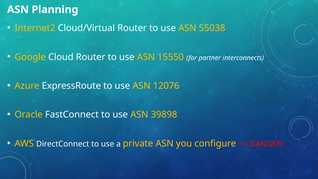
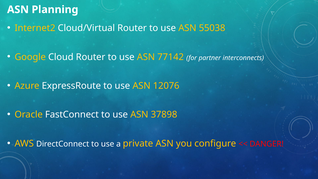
15550: 15550 -> 77142
39898: 39898 -> 37898
